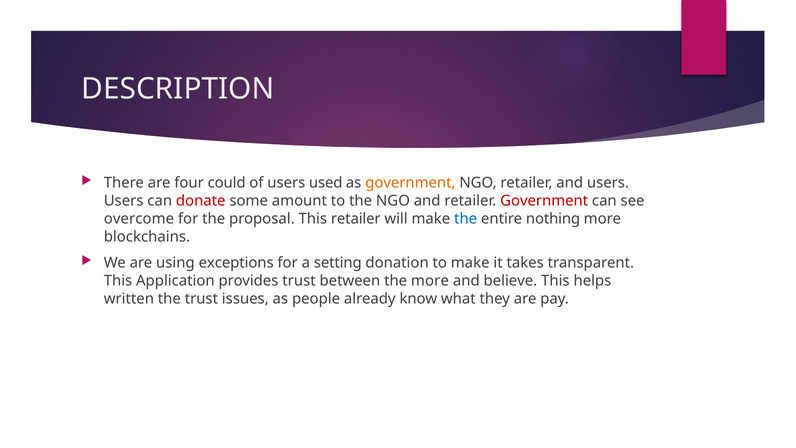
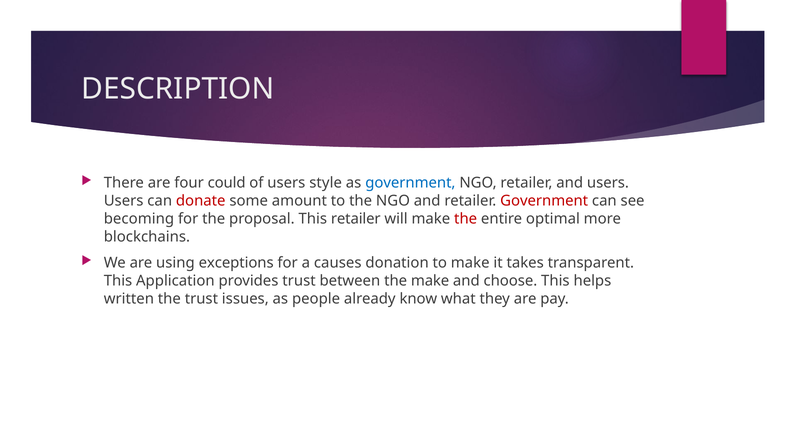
used: used -> style
government at (410, 183) colour: orange -> blue
overcome: overcome -> becoming
the at (466, 219) colour: blue -> red
nothing: nothing -> optimal
setting: setting -> causes
the more: more -> make
believe: believe -> choose
